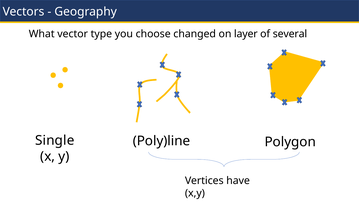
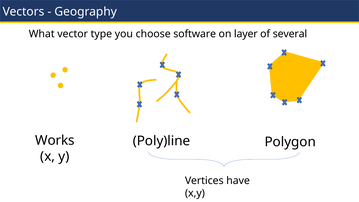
changed: changed -> software
Single: Single -> Works
